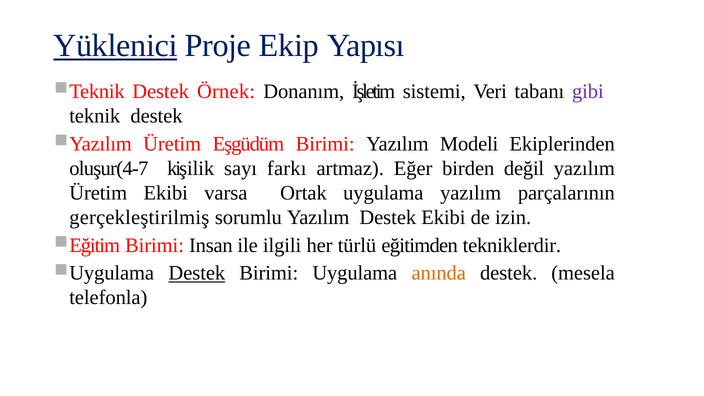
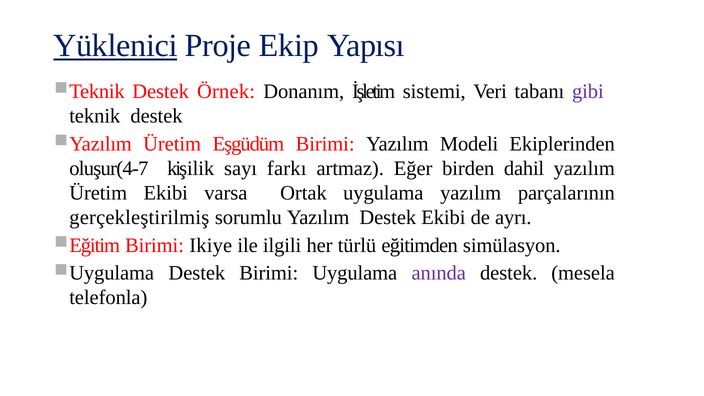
değil: değil -> dahil
izin: izin -> ayrı
Insan: Insan -> Ikiye
tekniklerdir: tekniklerdir -> simülasyon
Destek at (197, 273) underline: present -> none
anında colour: orange -> purple
